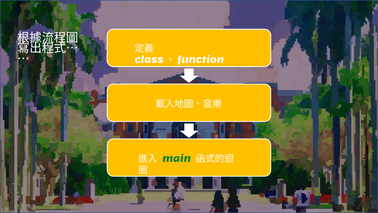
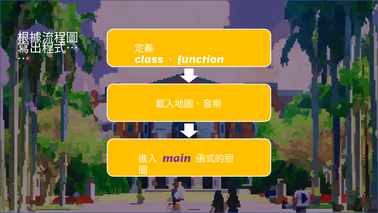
main colour: green -> purple
